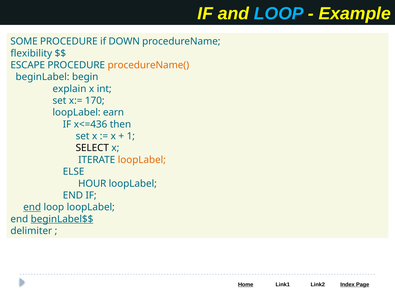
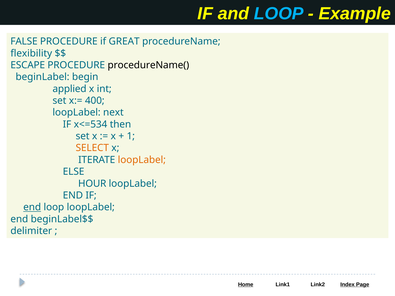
SOME: SOME -> FALSE
DOWN: DOWN -> GREAT
procedureName( colour: orange -> black
explain: explain -> applied
170: 170 -> 400
earn: earn -> next
x<=436: x<=436 -> x<=534
SELECT colour: black -> orange
beginLabel$$ underline: present -> none
